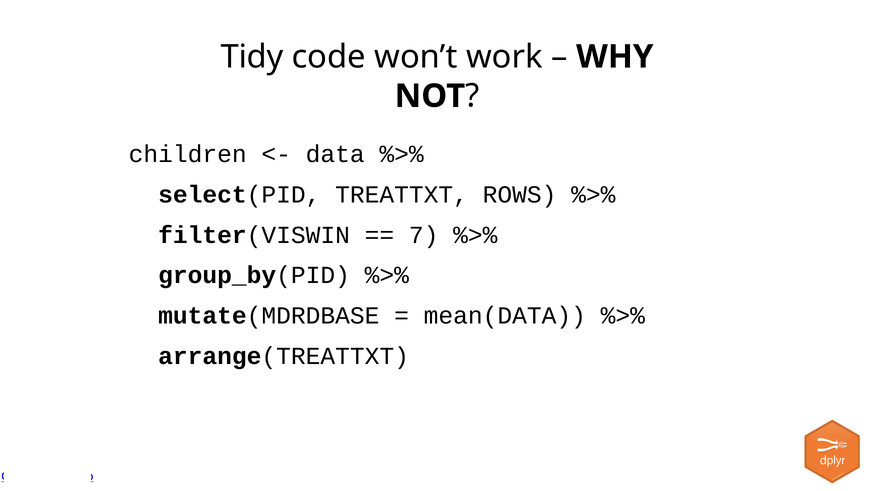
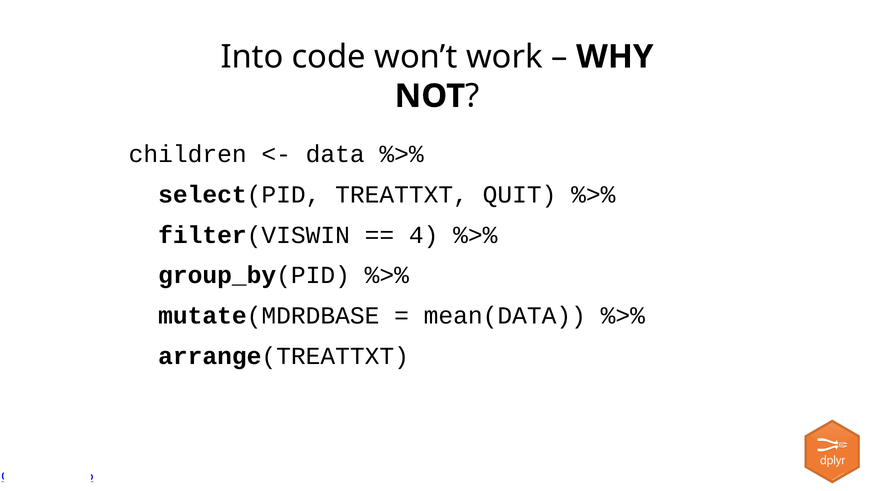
Tidy: Tidy -> Into
ROWS: ROWS -> QUIT
7: 7 -> 4
